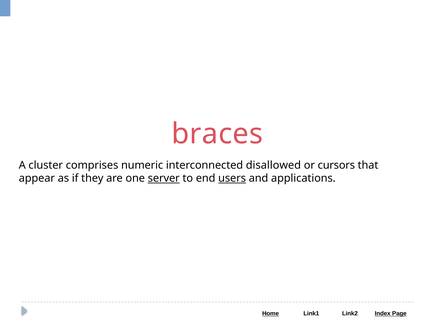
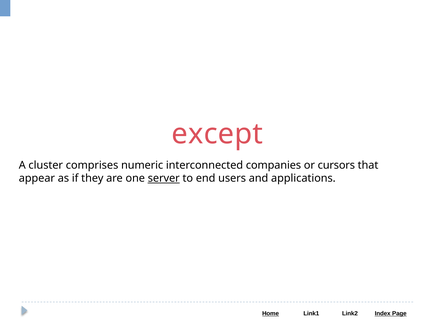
braces: braces -> except
disallowed: disallowed -> companies
users underline: present -> none
